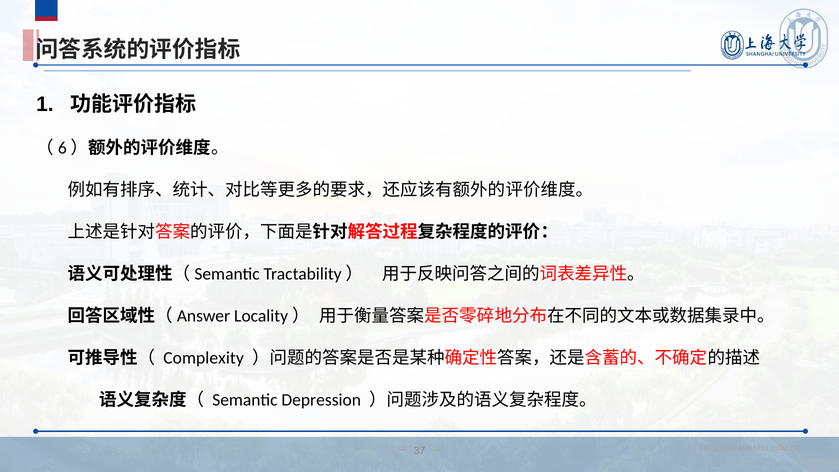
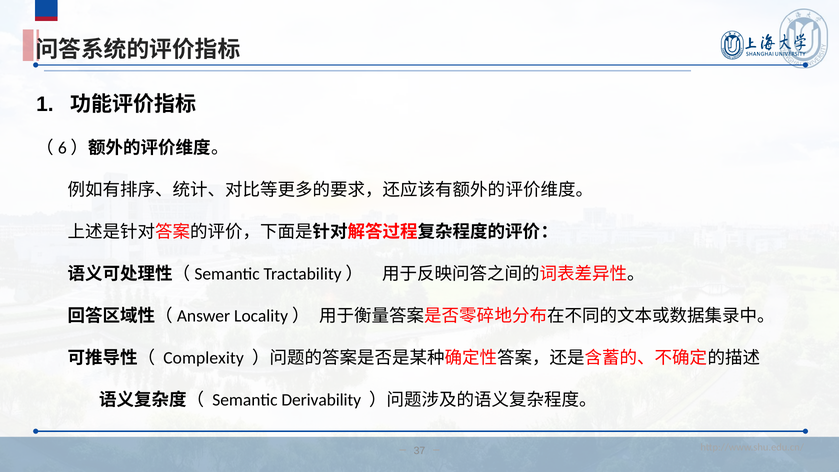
Depression: Depression -> Derivability
